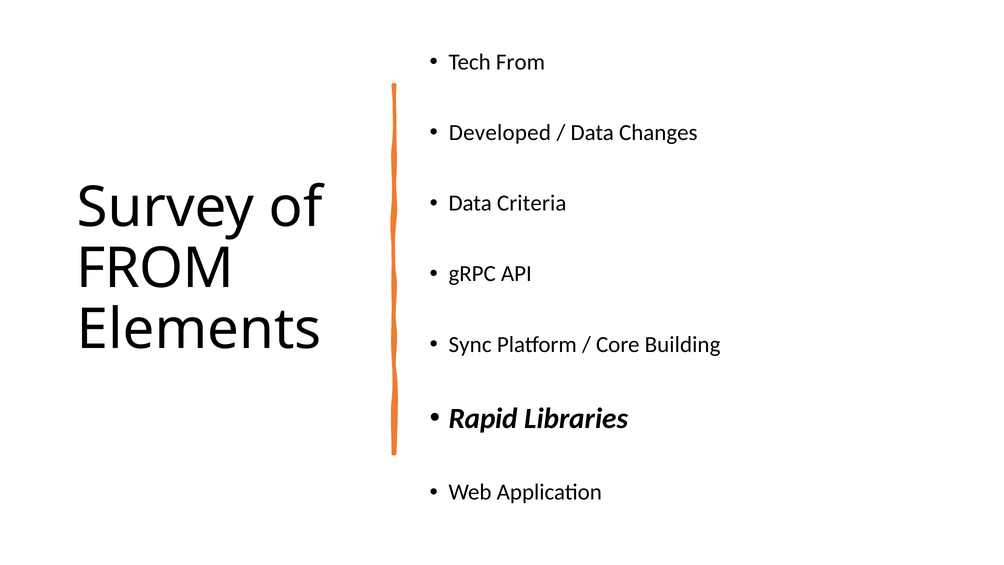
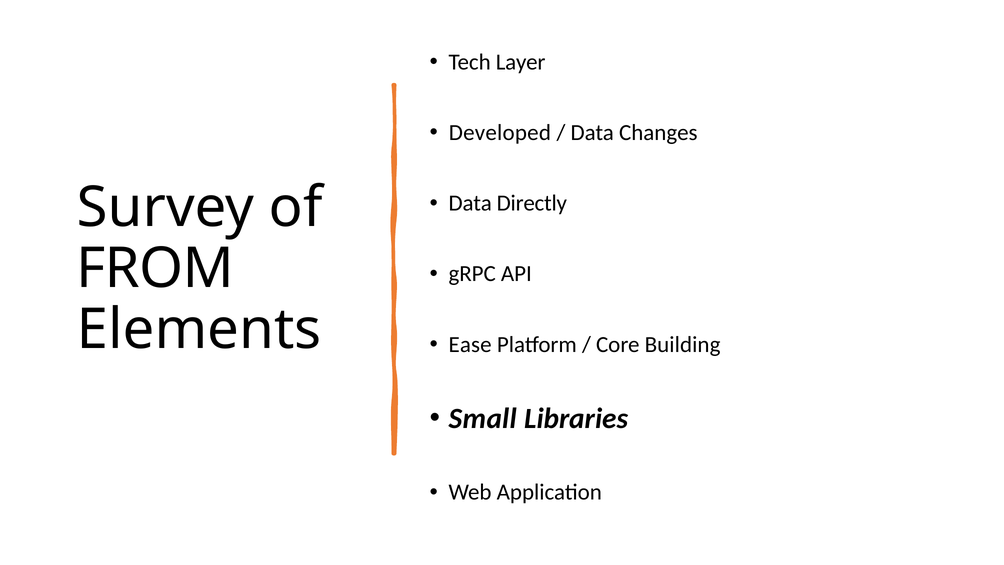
Tech From: From -> Layer
Criteria: Criteria -> Directly
Sync: Sync -> Ease
Rapid: Rapid -> Small
